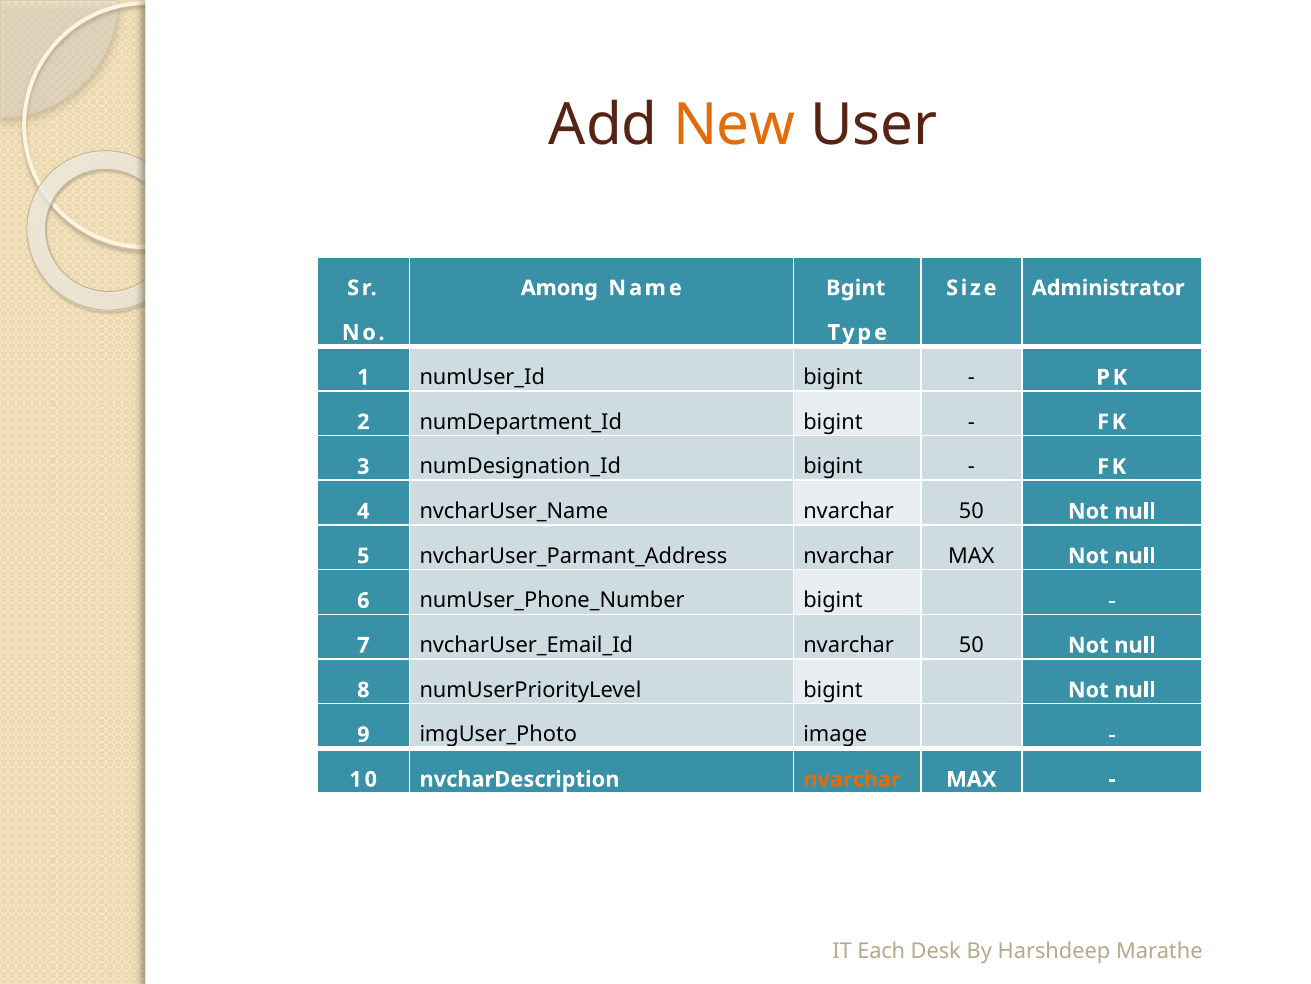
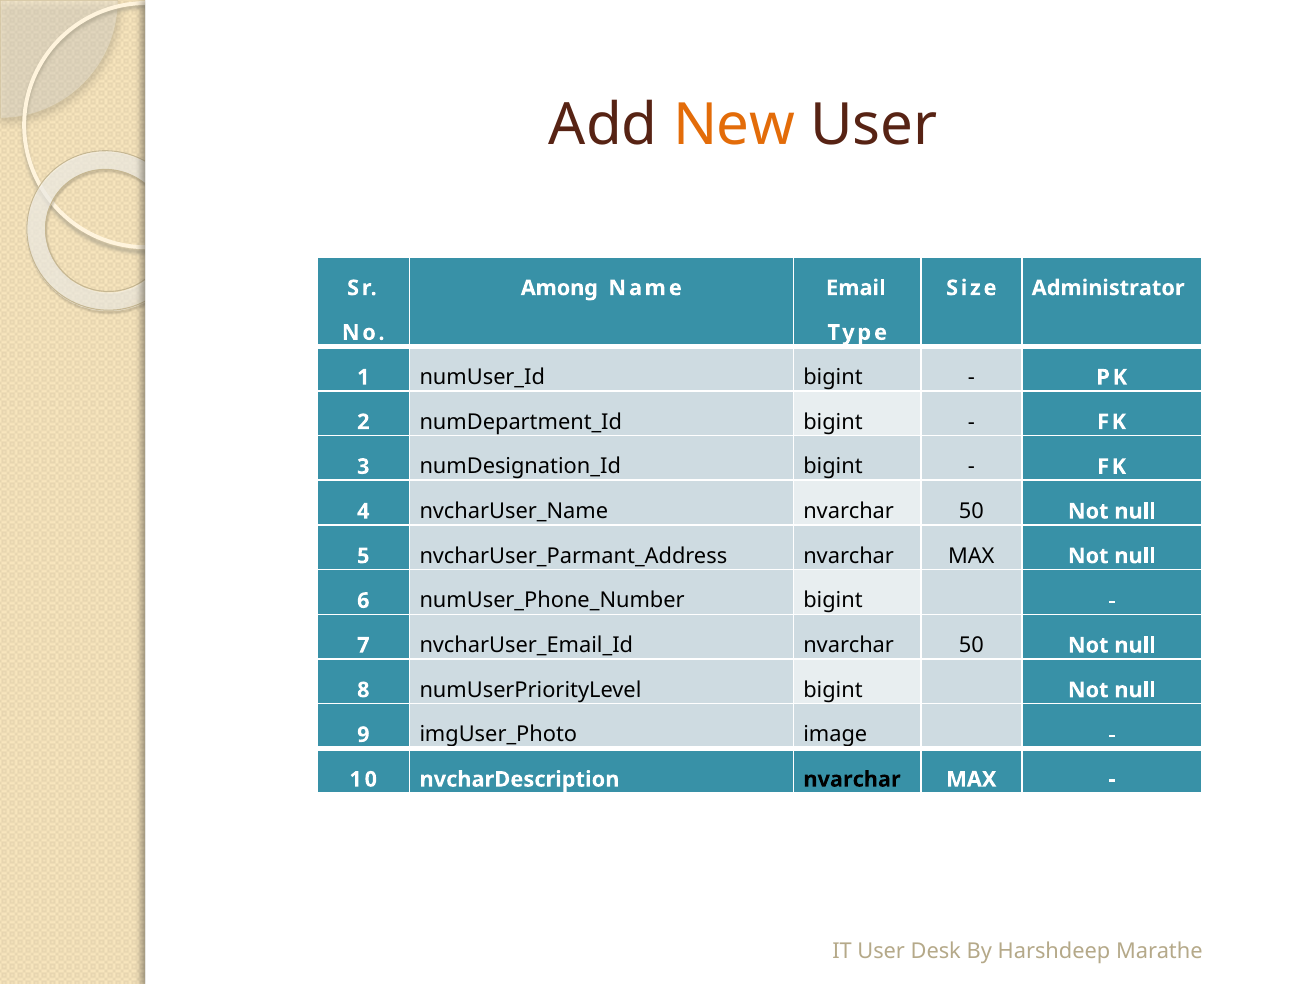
Bgint: Bgint -> Email
nvarchar at (852, 779) colour: orange -> black
IT Each: Each -> User
